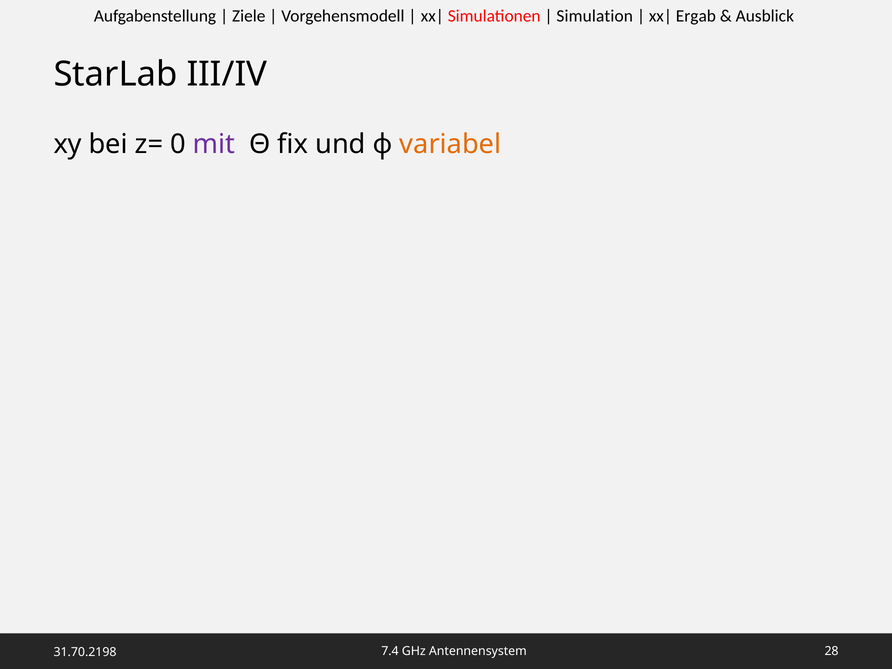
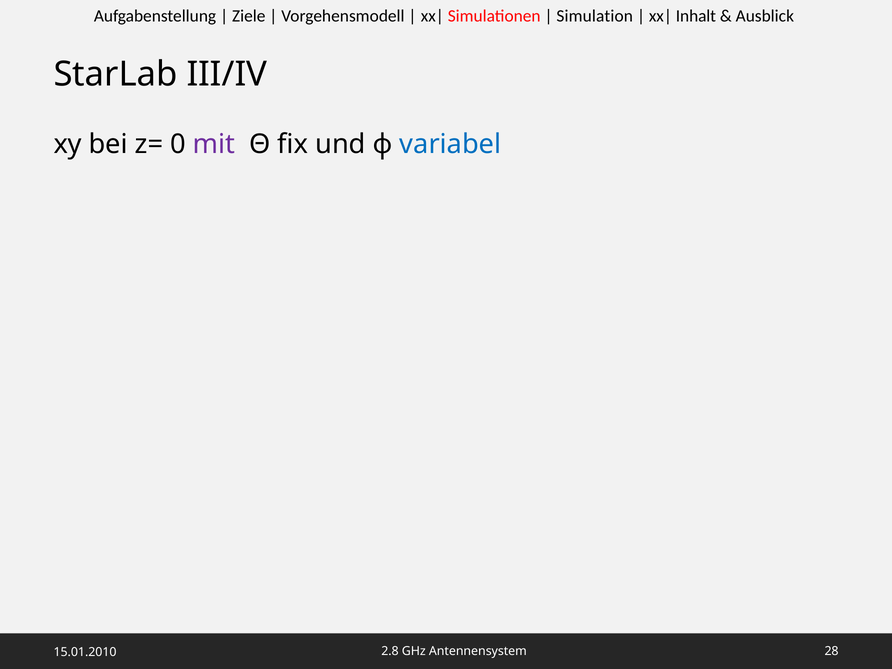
Ergab: Ergab -> Inhalt
variabel colour: orange -> blue
7.4: 7.4 -> 2.8
31.70.2198: 31.70.2198 -> 15.01.2010
